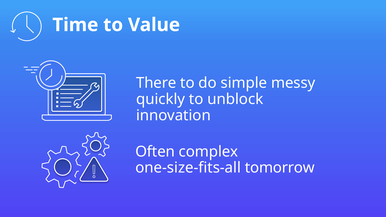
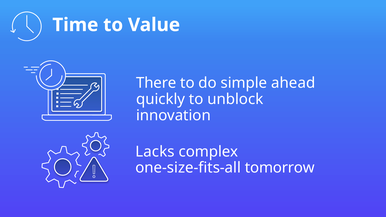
messy: messy -> ahead
Often: Often -> Lacks
